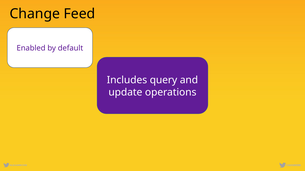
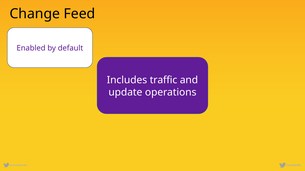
query: query -> traffic
